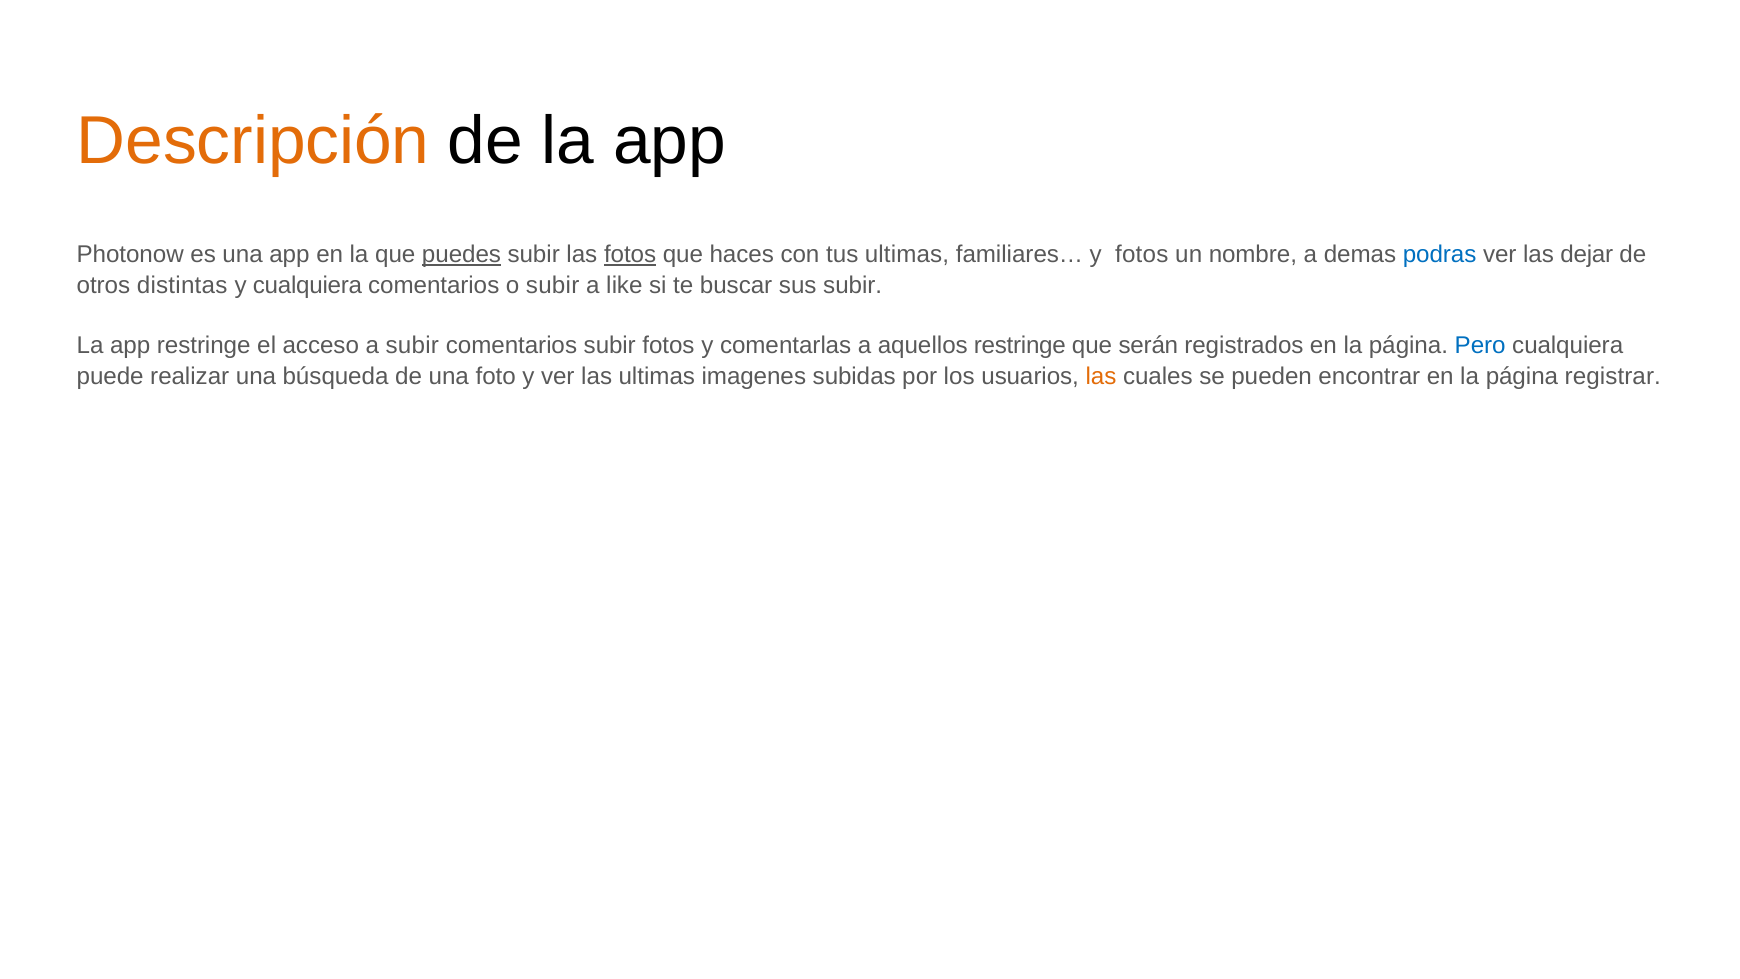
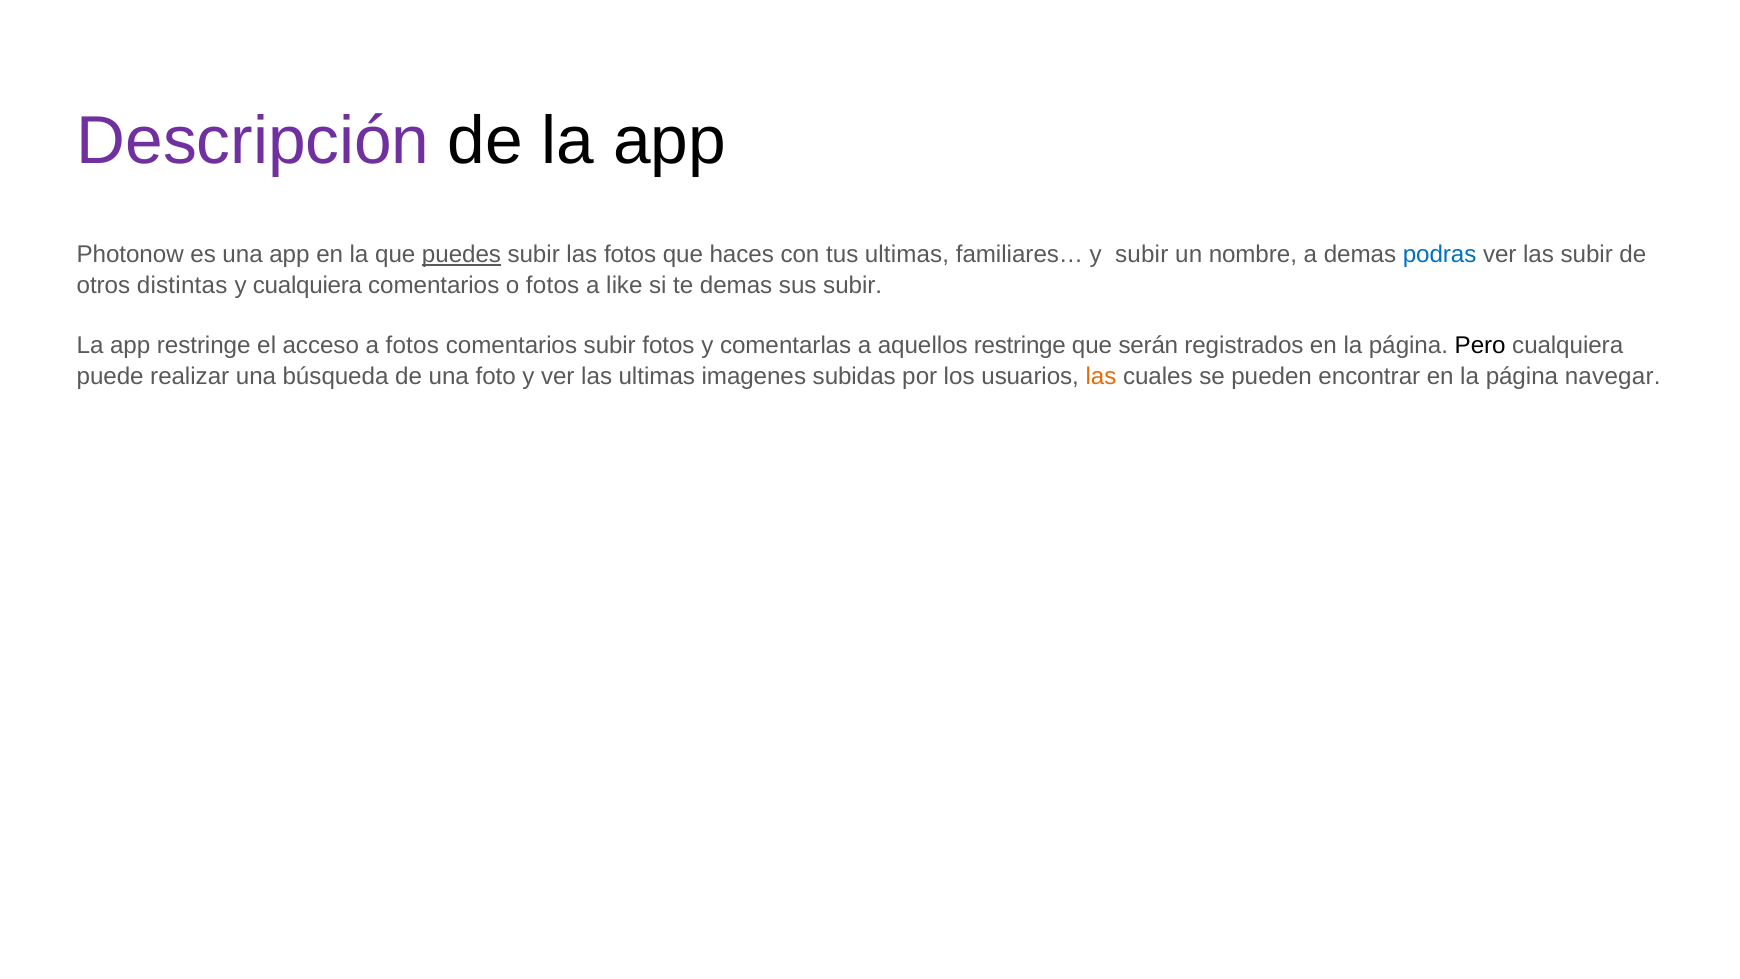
Descripción colour: orange -> purple
fotos at (630, 255) underline: present -> none
y fotos: fotos -> subir
las dejar: dejar -> subir
o subir: subir -> fotos
te buscar: buscar -> demas
a subir: subir -> fotos
Pero colour: blue -> black
registrar: registrar -> navegar
